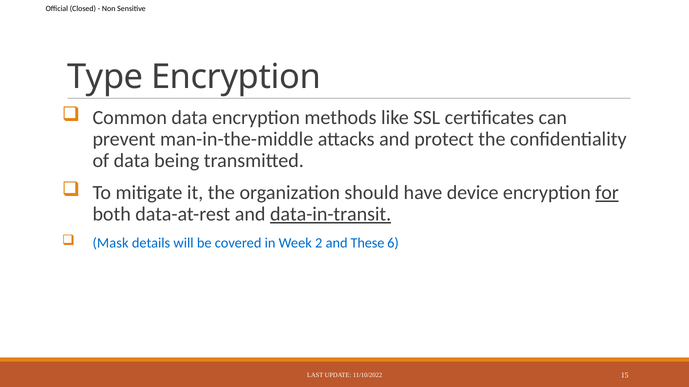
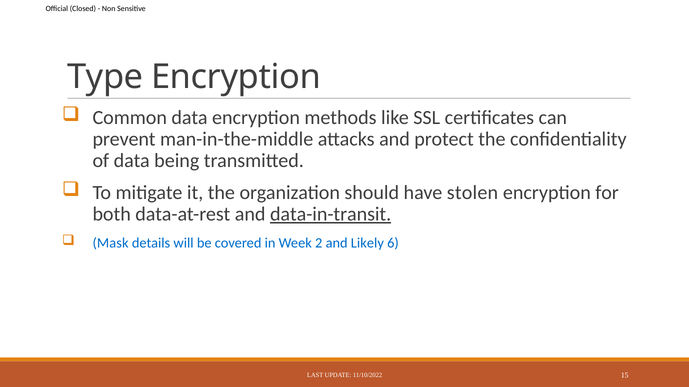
device: device -> stolen
for underline: present -> none
These: These -> Likely
